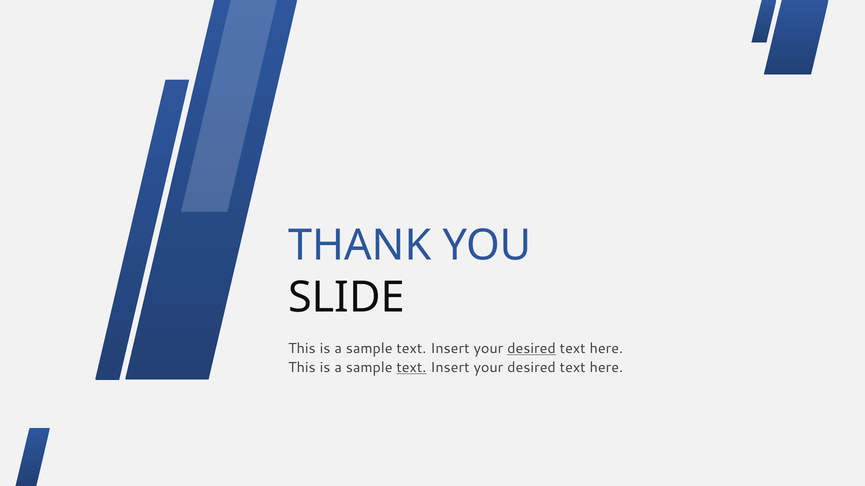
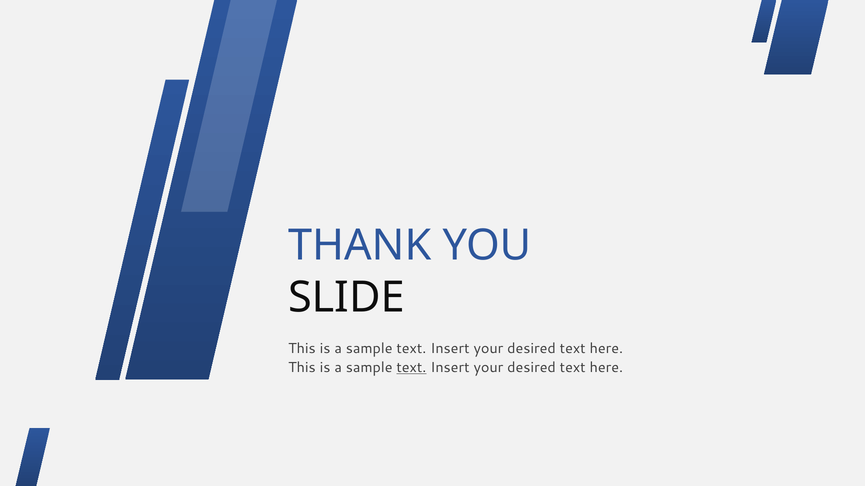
desired at (532, 349) underline: present -> none
